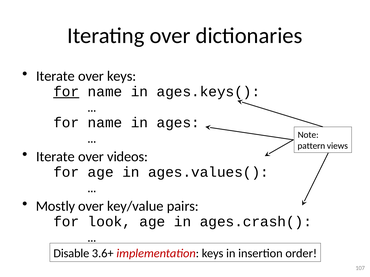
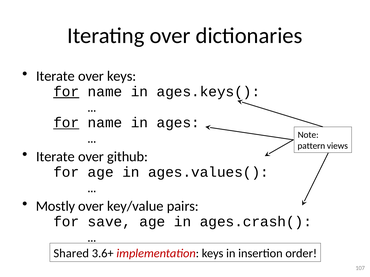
for at (66, 123) underline: none -> present
videos: videos -> github
look: look -> save
Disable: Disable -> Shared
